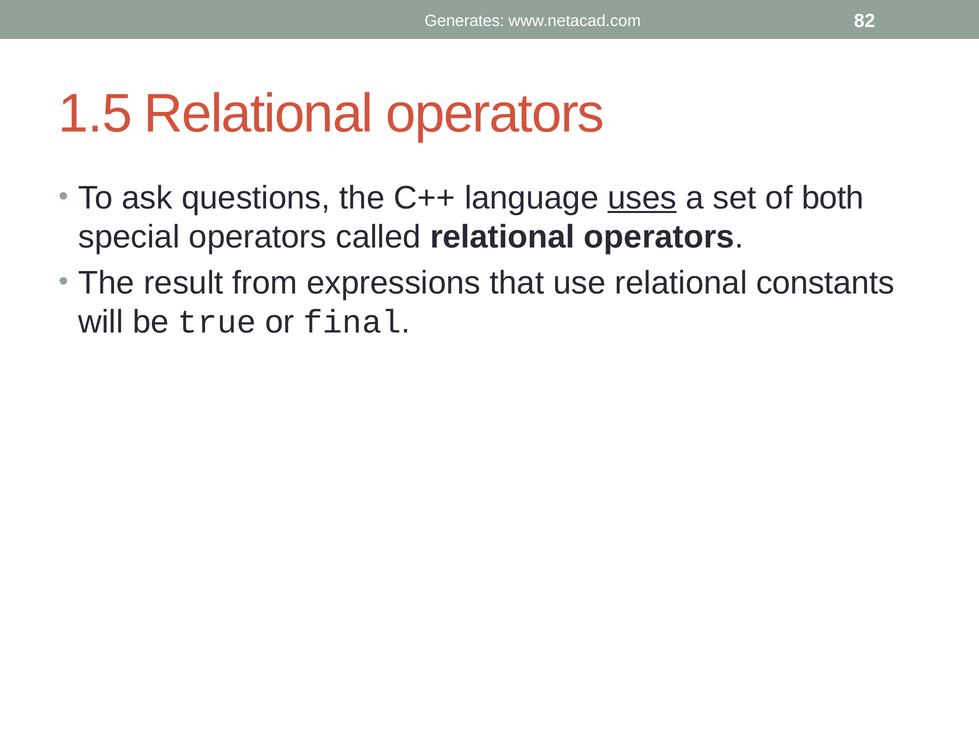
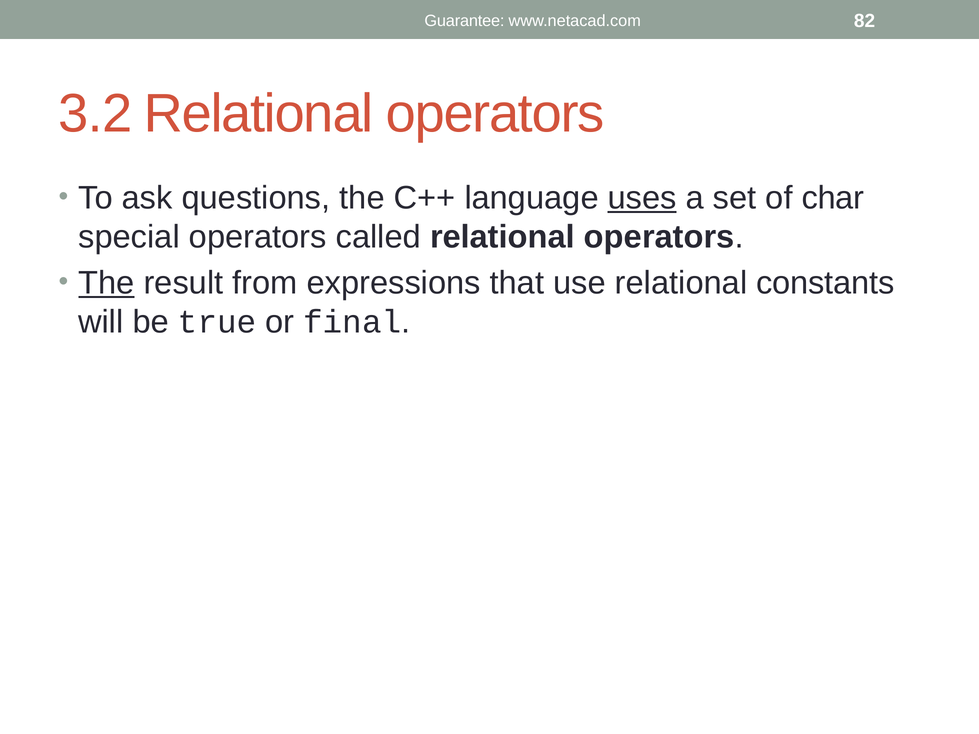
Generates: Generates -> Guarantee
1.5: 1.5 -> 3.2
both: both -> char
The at (106, 283) underline: none -> present
